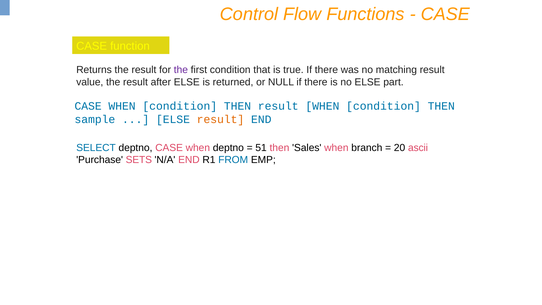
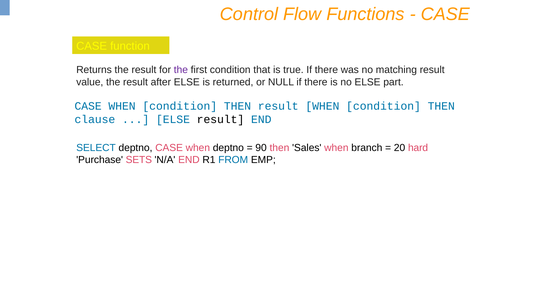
sample: sample -> clause
result at (221, 119) colour: orange -> black
51: 51 -> 90
ascii: ascii -> hard
